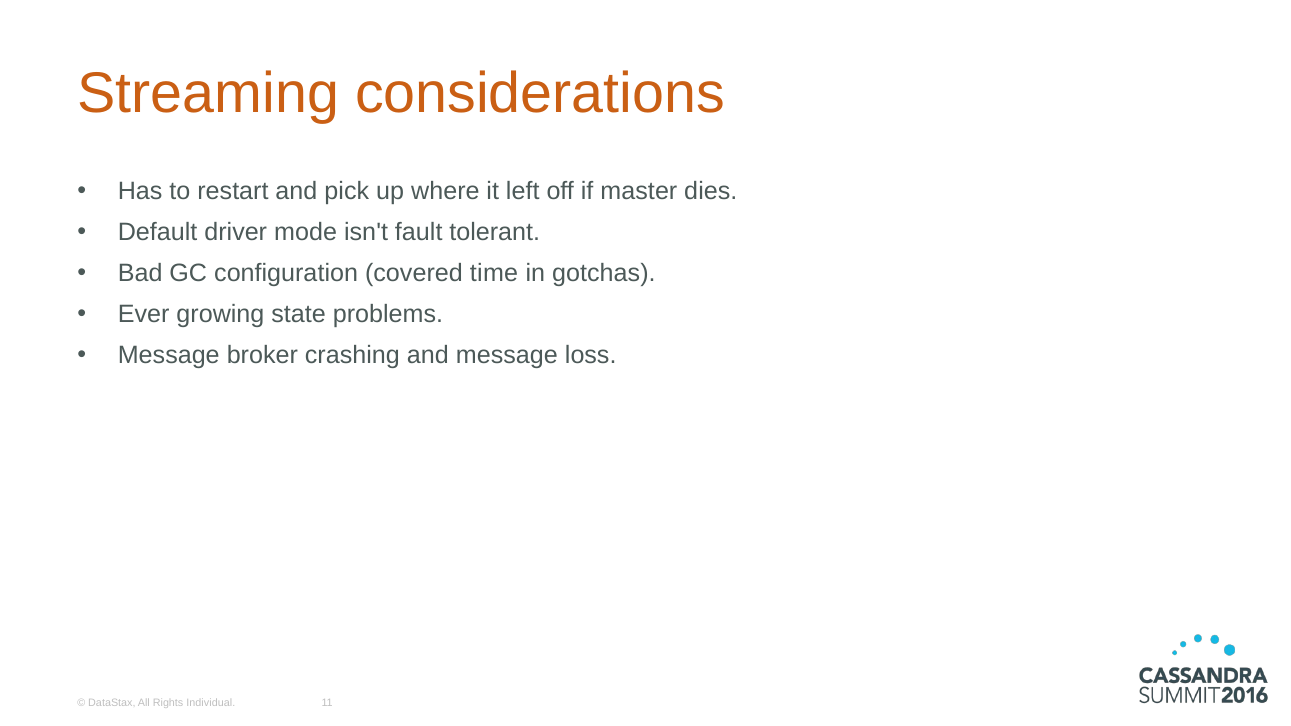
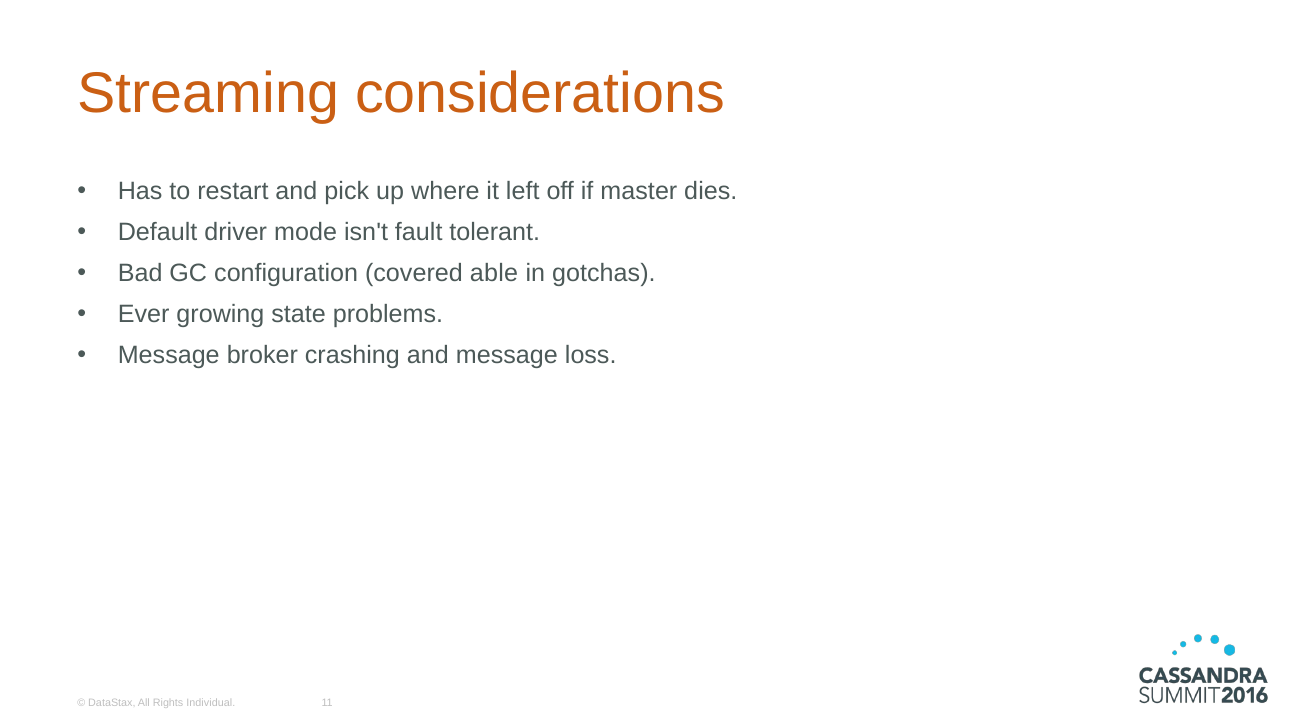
time: time -> able
